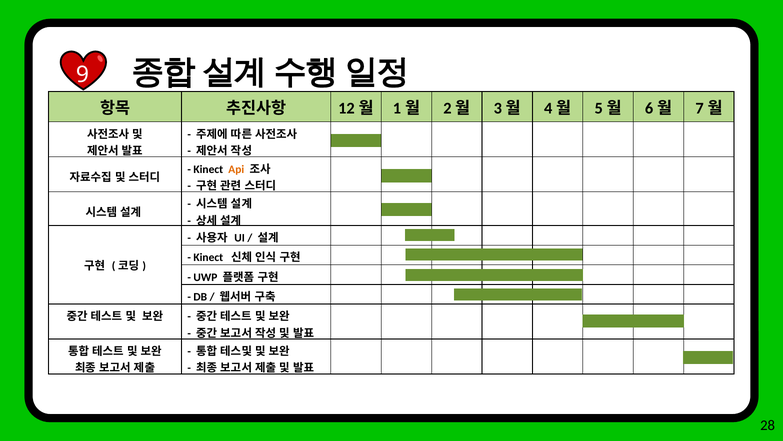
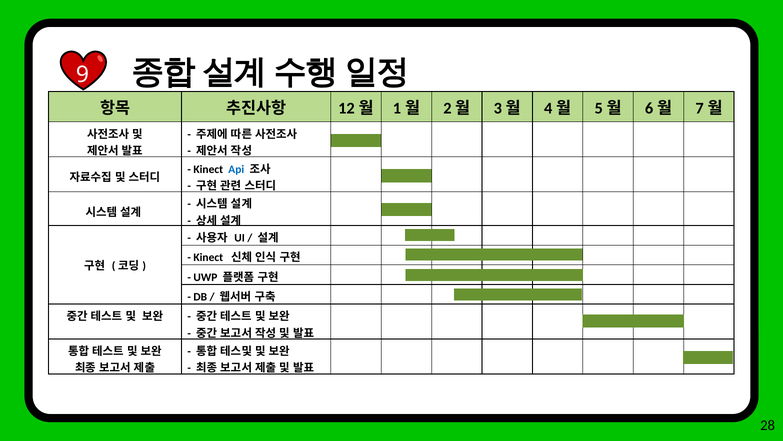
Api colour: orange -> blue
